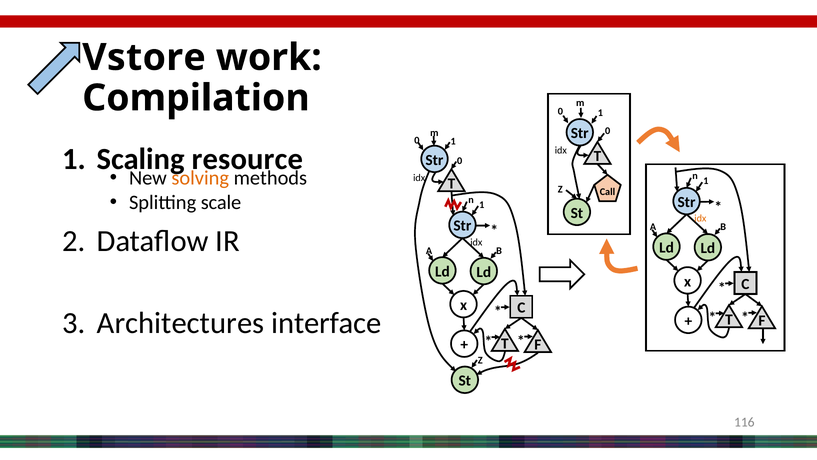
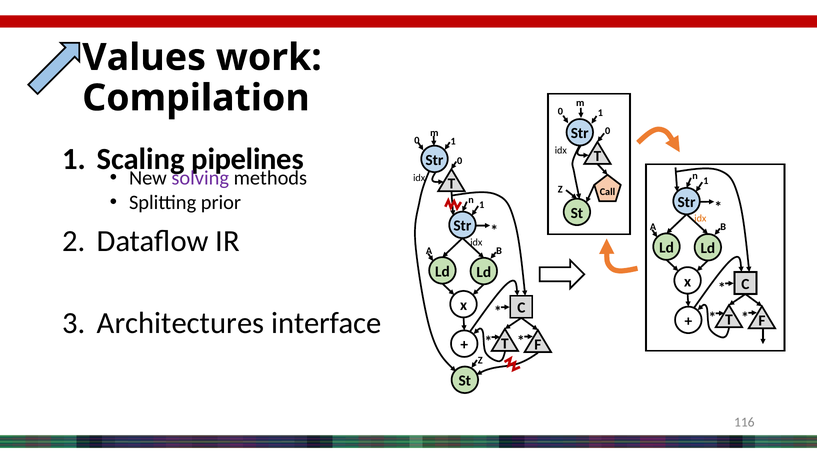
Vstore: Vstore -> Values
resource: resource -> pipelines
solving colour: orange -> purple
scale: scale -> prior
